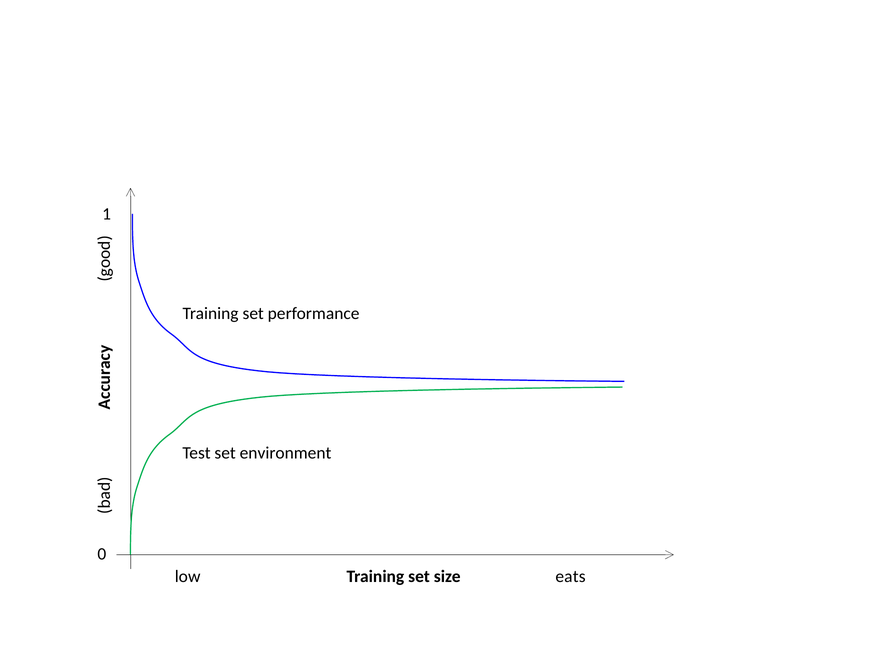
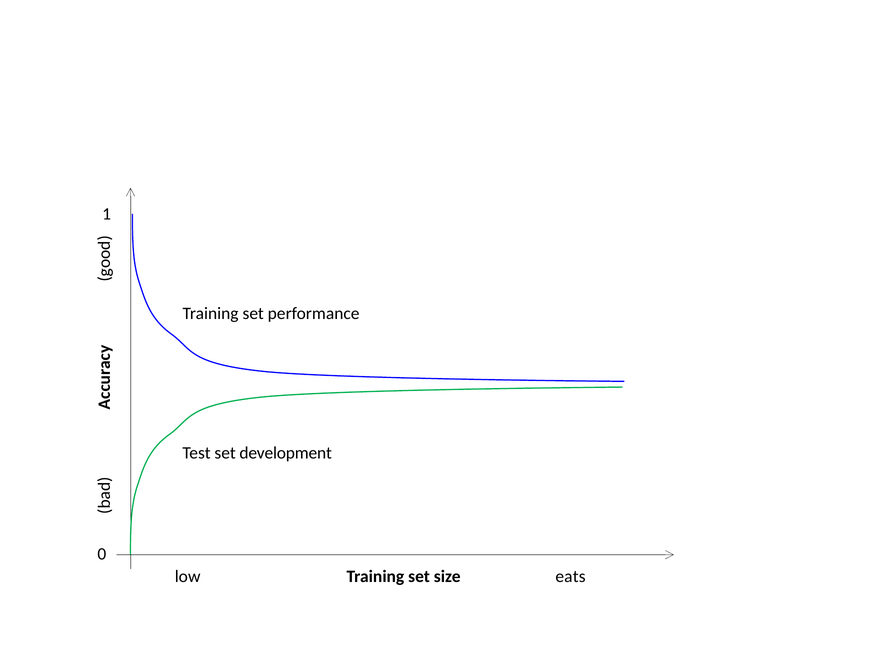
environment: environment -> development
